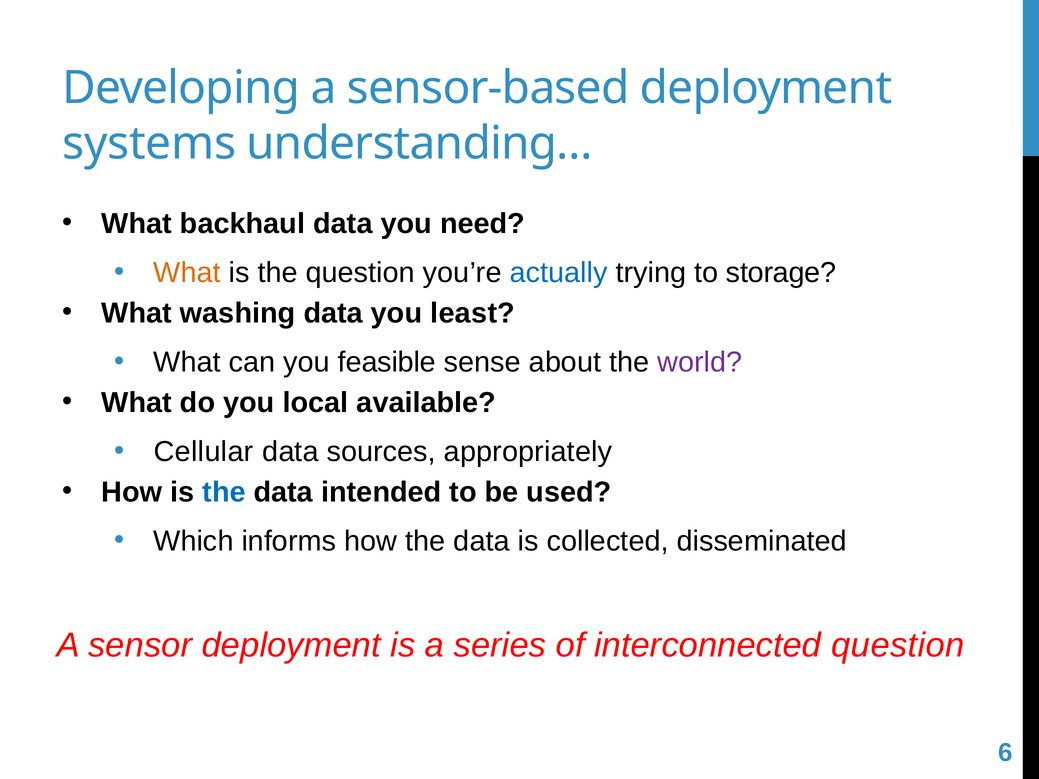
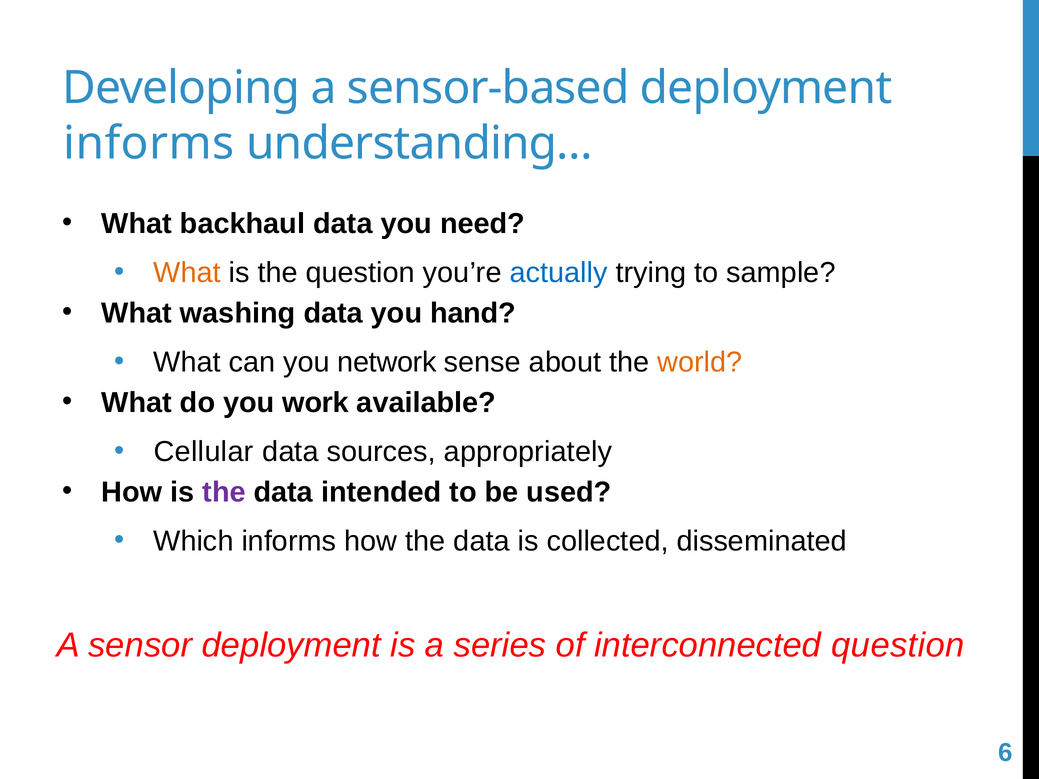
systems at (149, 143): systems -> informs
storage: storage -> sample
least: least -> hand
feasible: feasible -> network
world colour: purple -> orange
local: local -> work
the at (224, 492) colour: blue -> purple
